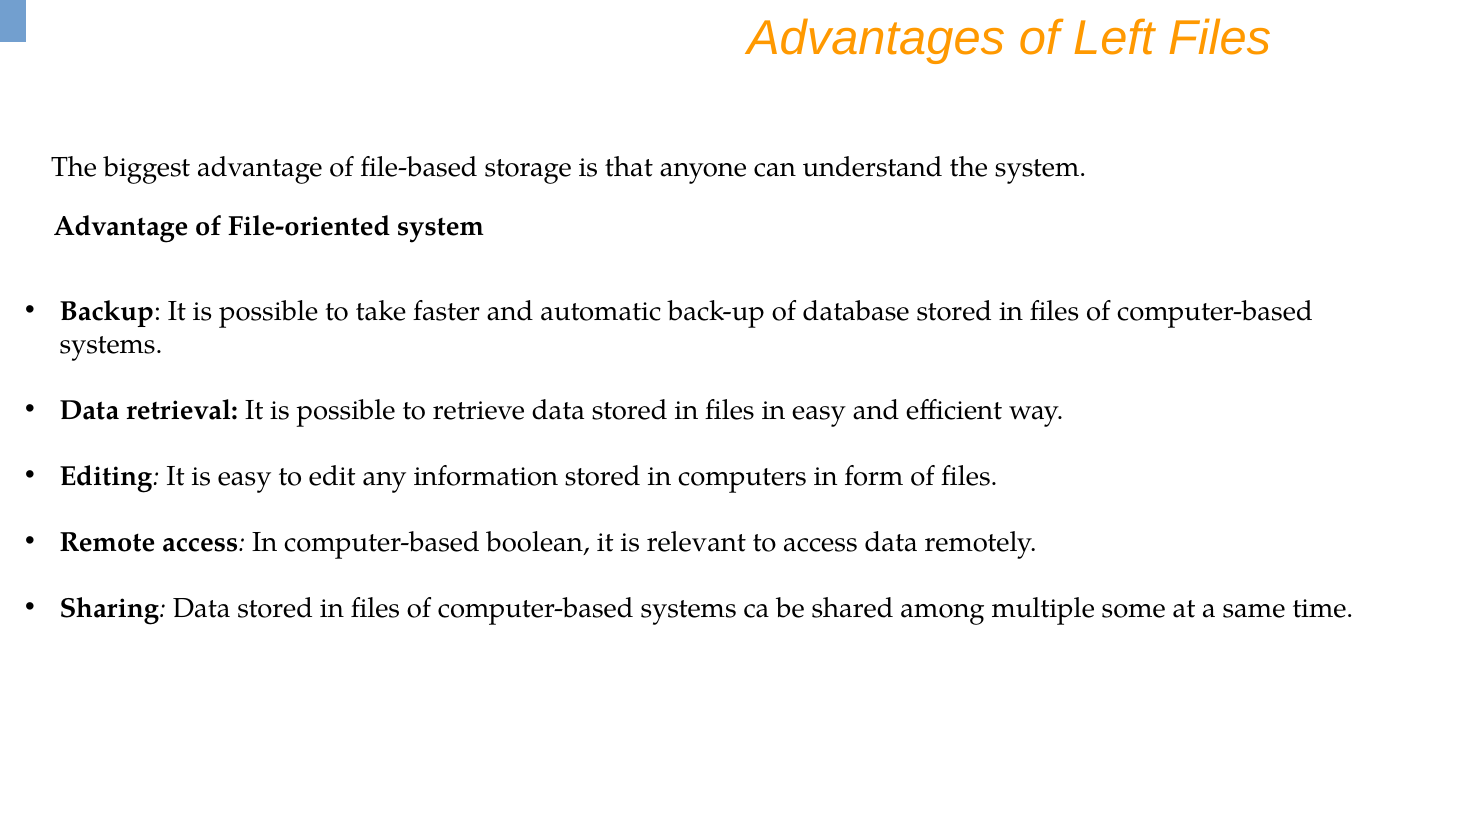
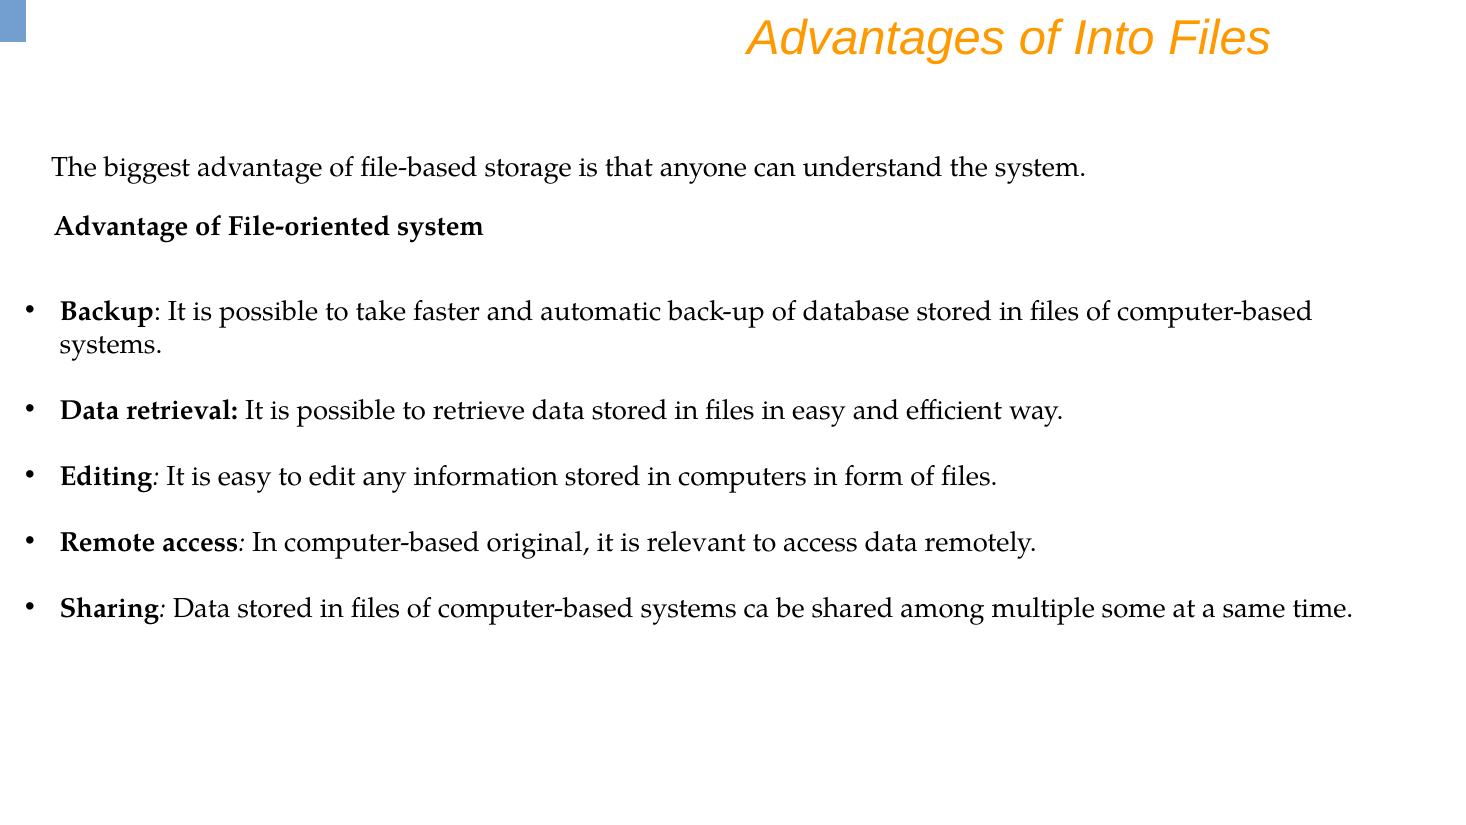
Left: Left -> Into
boolean: boolean -> original
